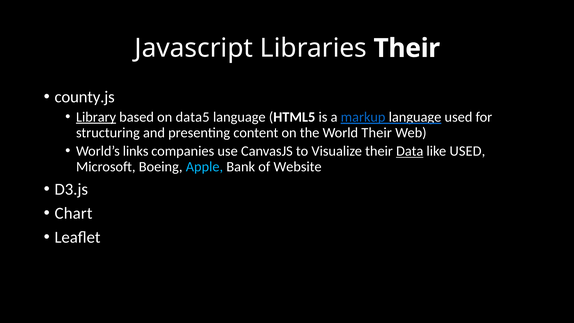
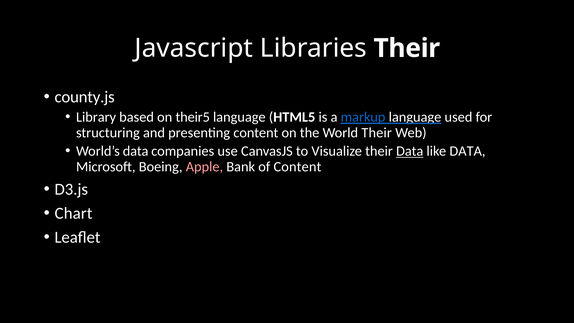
Library underline: present -> none
data5: data5 -> their5
World’s links: links -> data
like USED: USED -> DATA
Apple colour: light blue -> pink
of Website: Website -> Content
